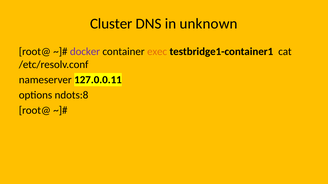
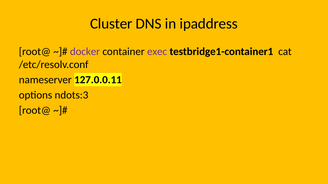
unknown: unknown -> ipaddress
exec colour: orange -> purple
ndots:8: ndots:8 -> ndots:3
